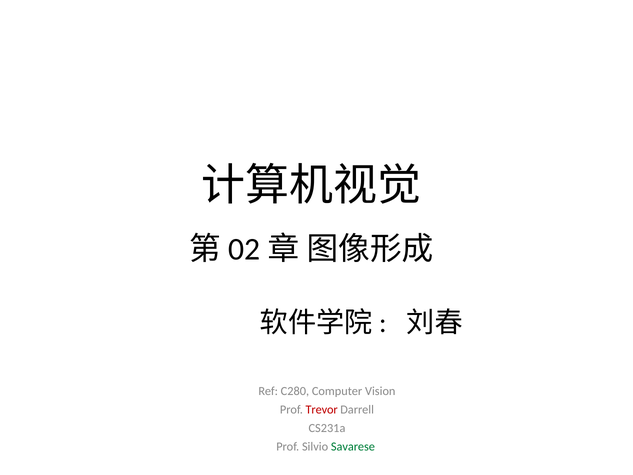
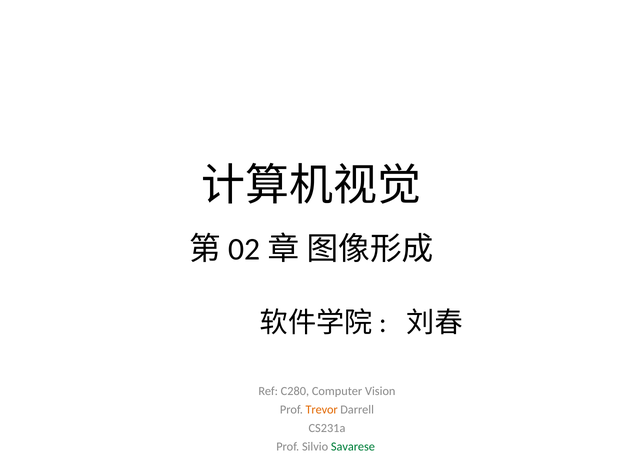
Trevor colour: red -> orange
